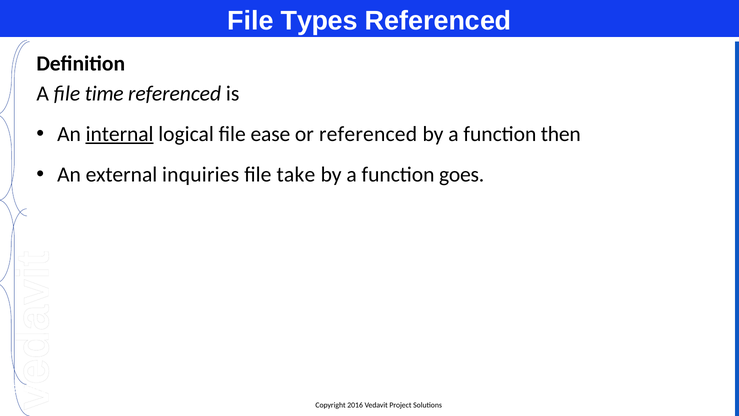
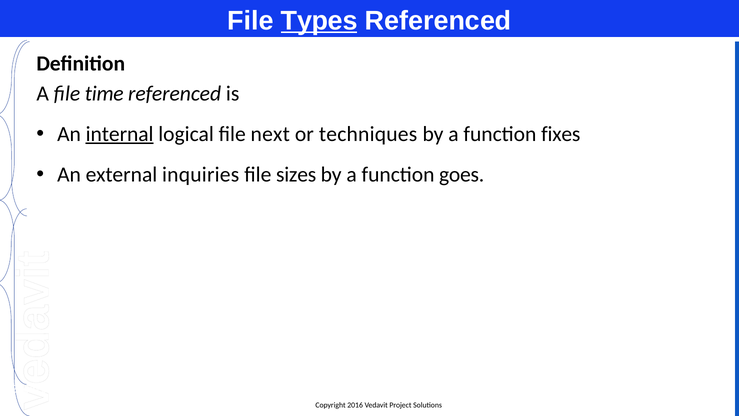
Types underline: none -> present
ease: ease -> next
or referenced: referenced -> techniques
then: then -> fixes
take: take -> sizes
